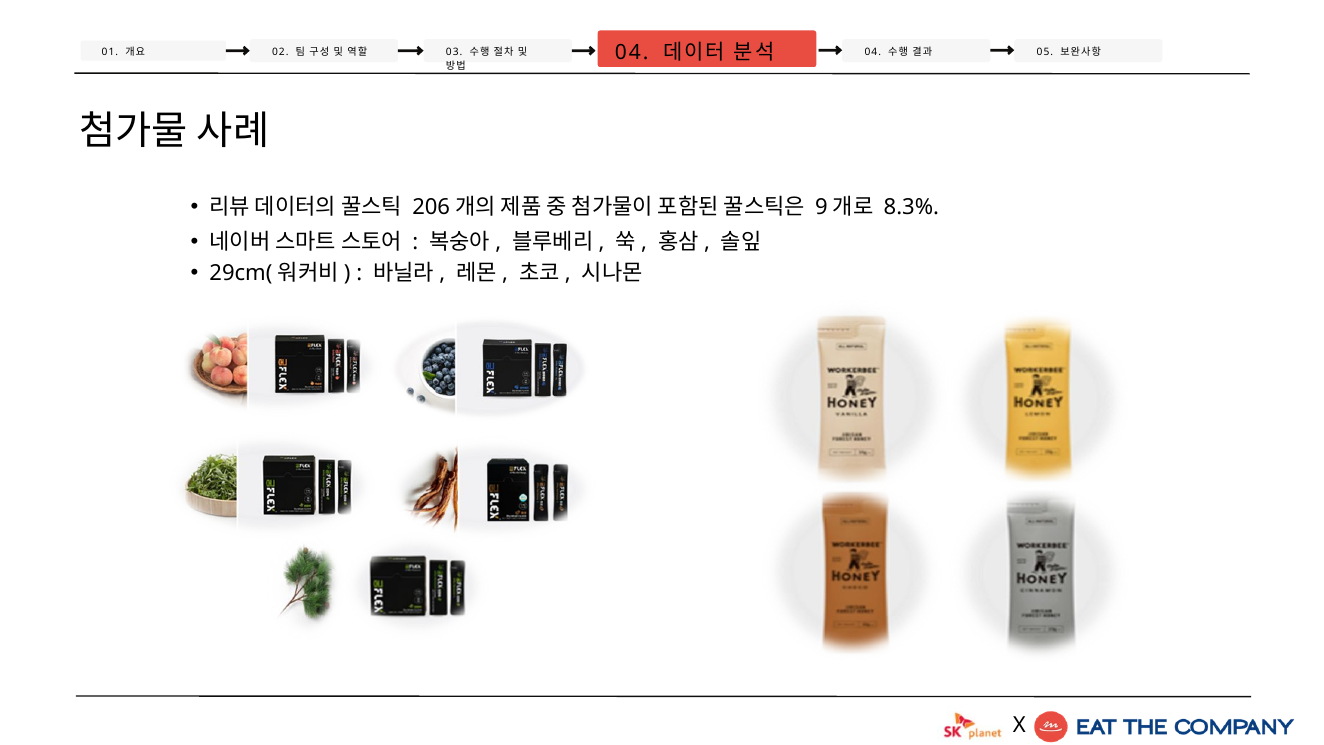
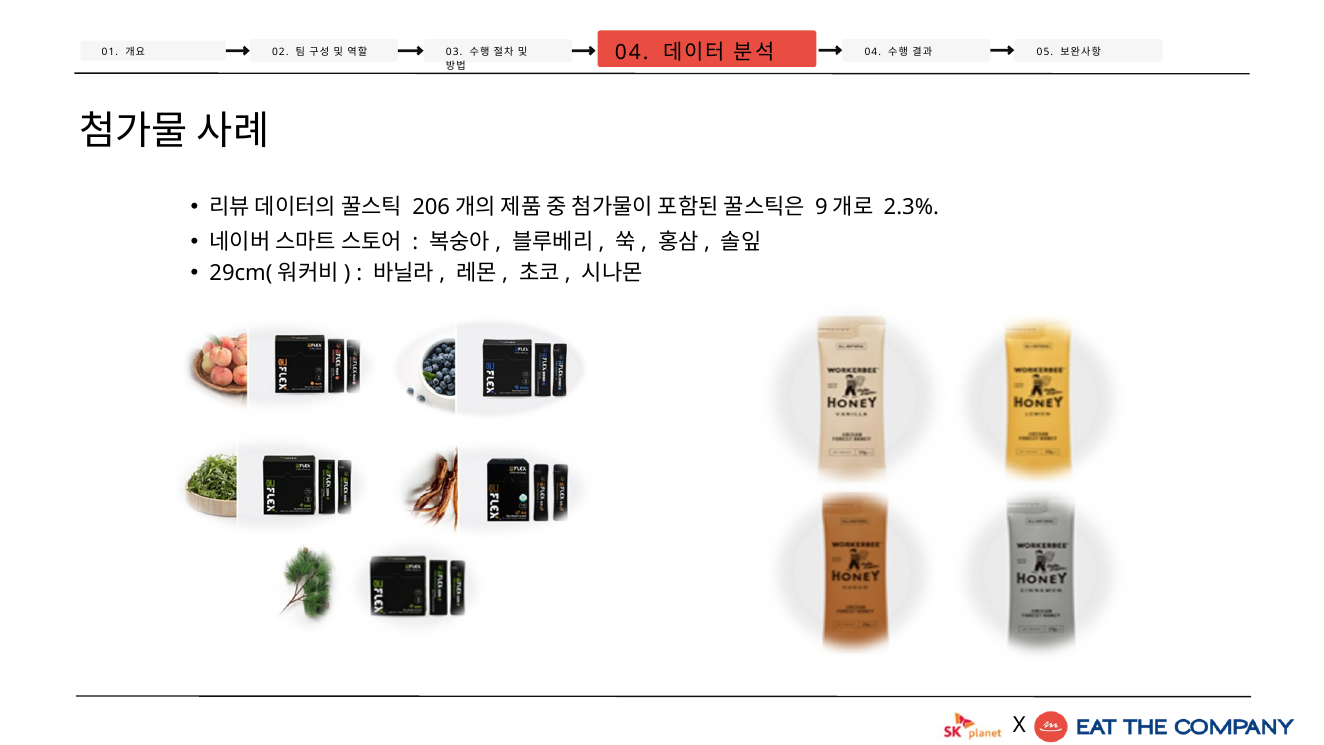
8.3%: 8.3% -> 2.3%
